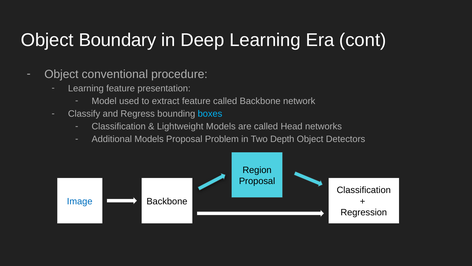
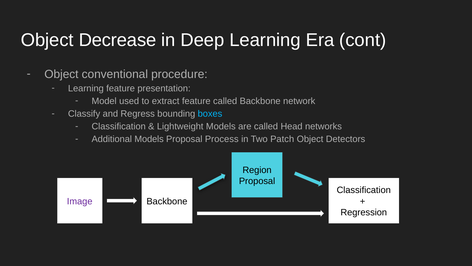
Boundary: Boundary -> Decrease
Problem: Problem -> Process
Depth: Depth -> Patch
Image colour: blue -> purple
